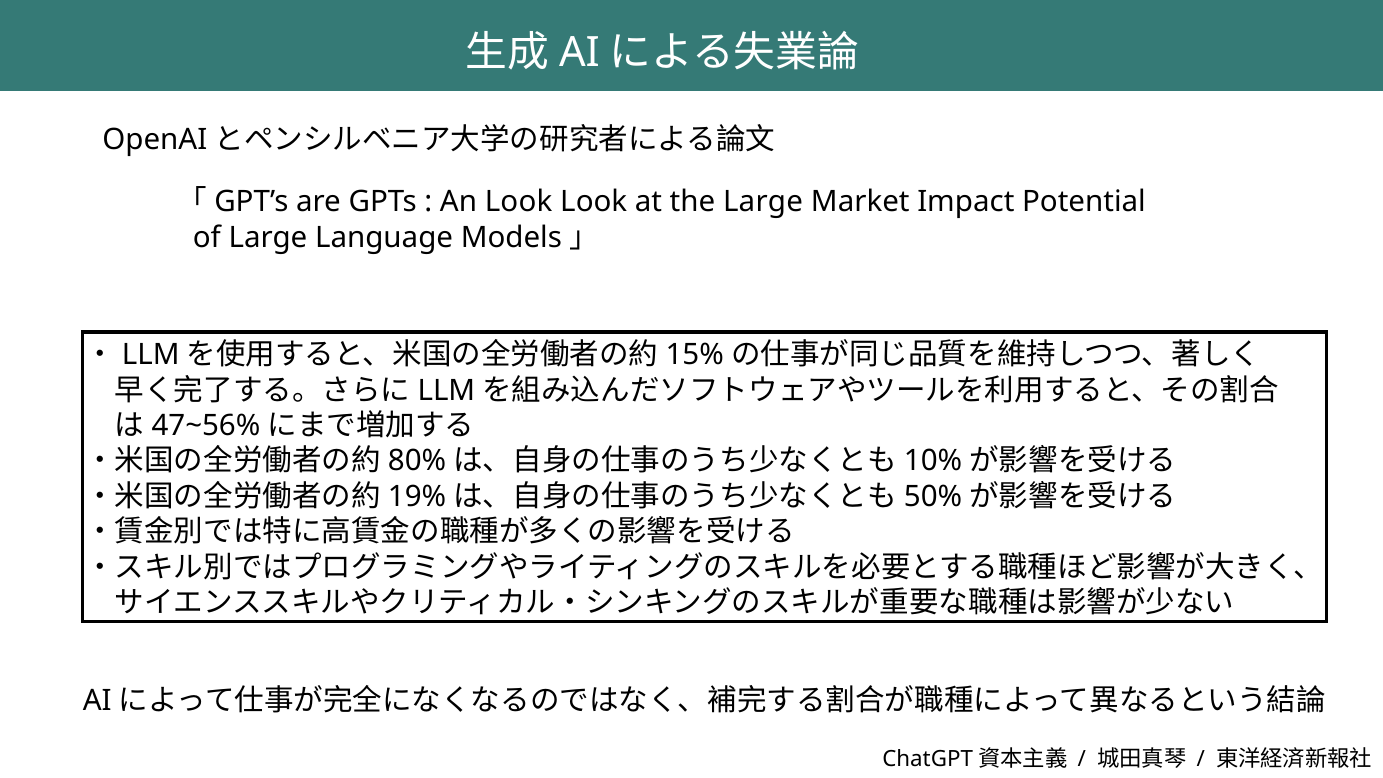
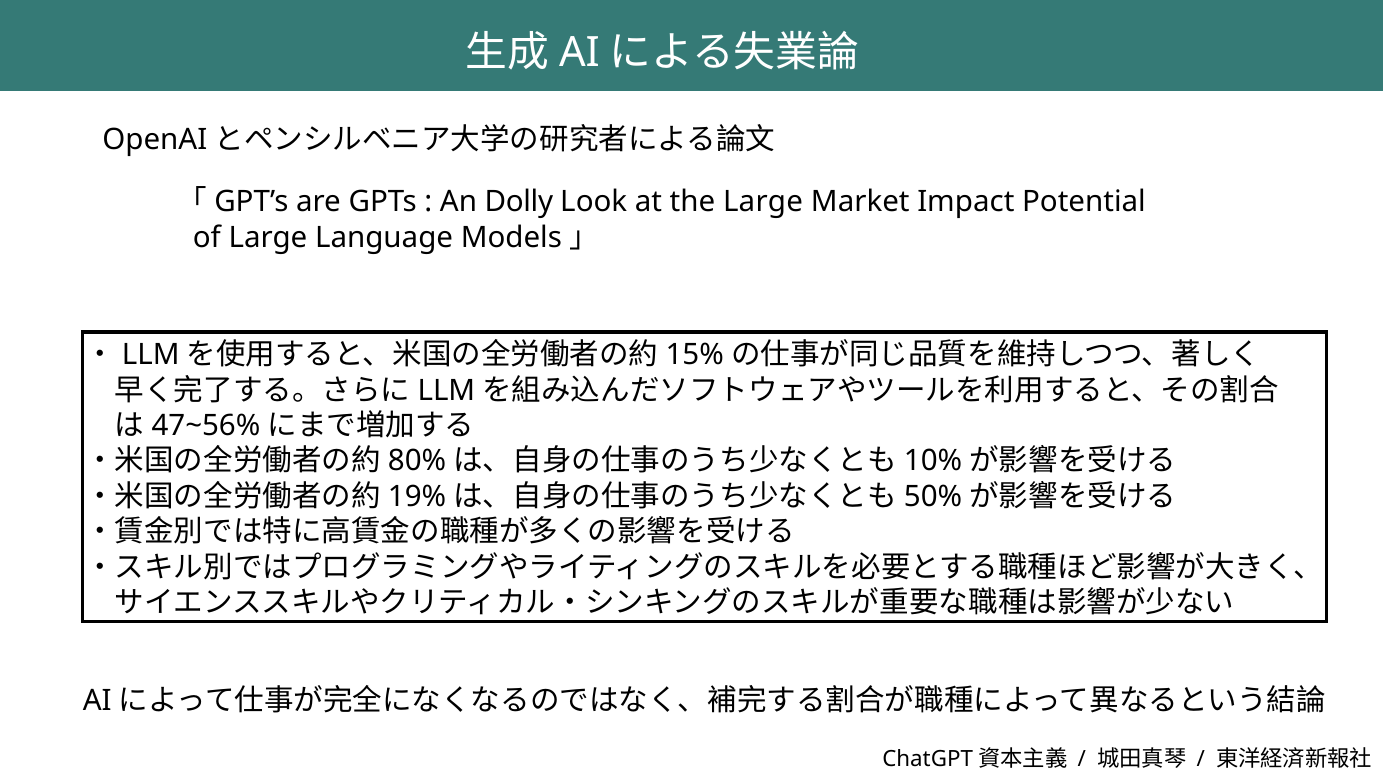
An Look: Look -> Dolly
